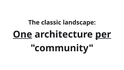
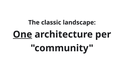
per underline: present -> none
